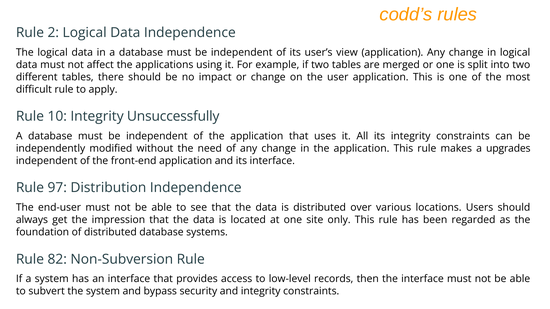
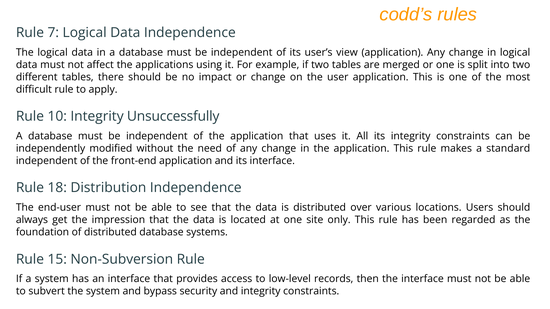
2: 2 -> 7
upgrades: upgrades -> standard
97: 97 -> 18
82: 82 -> 15
